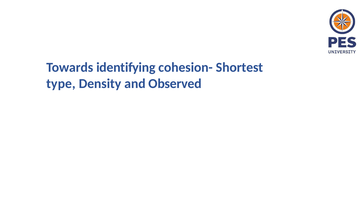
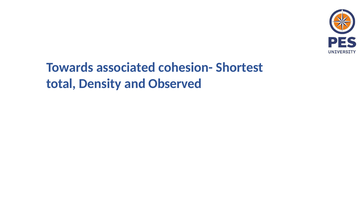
identifying: identifying -> associated
type: type -> total
